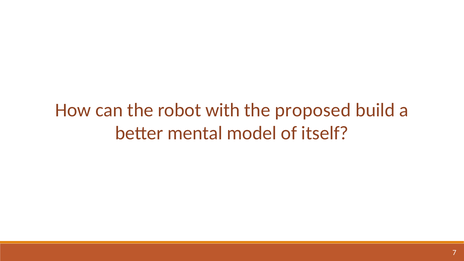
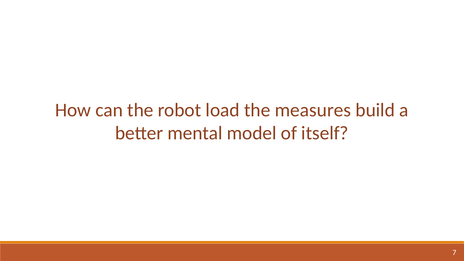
with: with -> load
proposed: proposed -> measures
